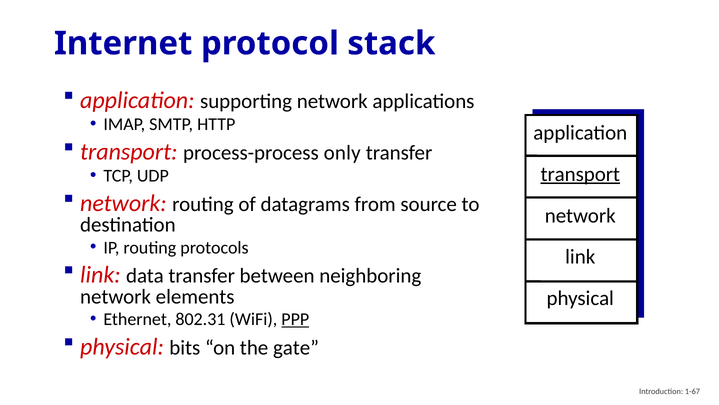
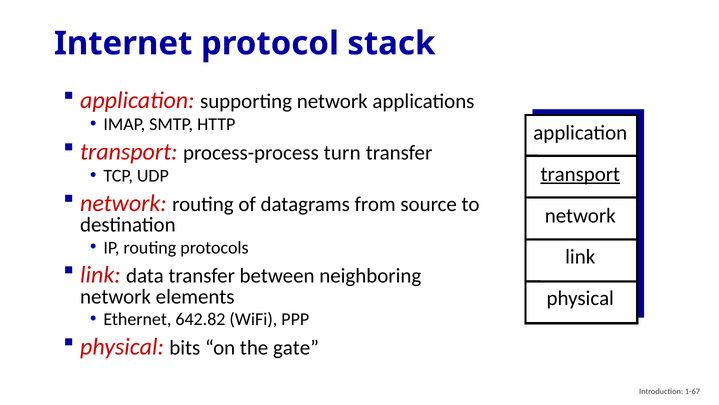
only: only -> turn
802.31: 802.31 -> 642.82
PPP underline: present -> none
